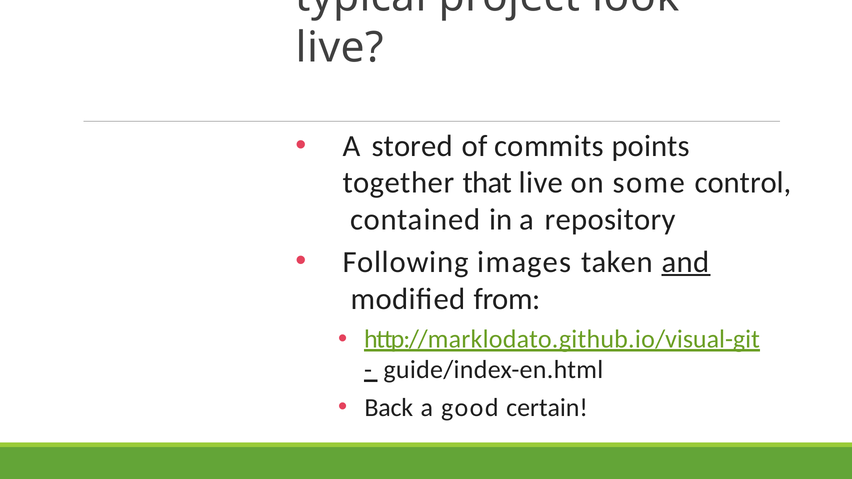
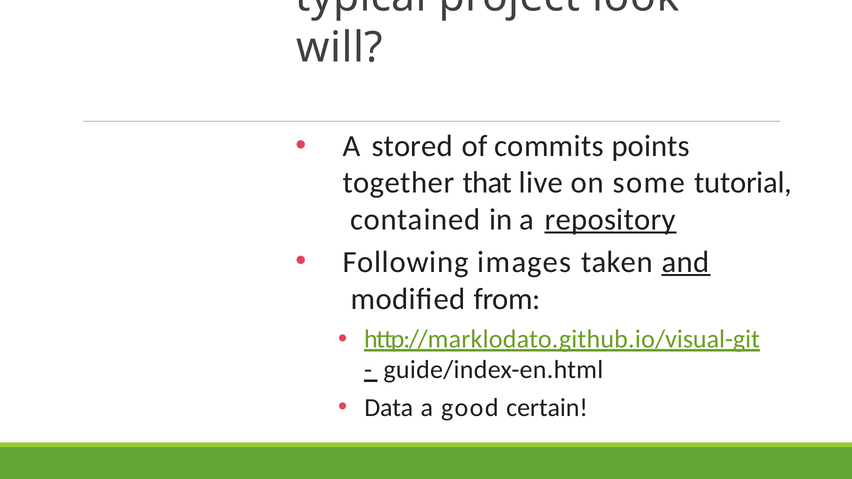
live at (340, 48): live -> will
control: control -> tutorial
repository underline: none -> present
Back: Back -> Data
